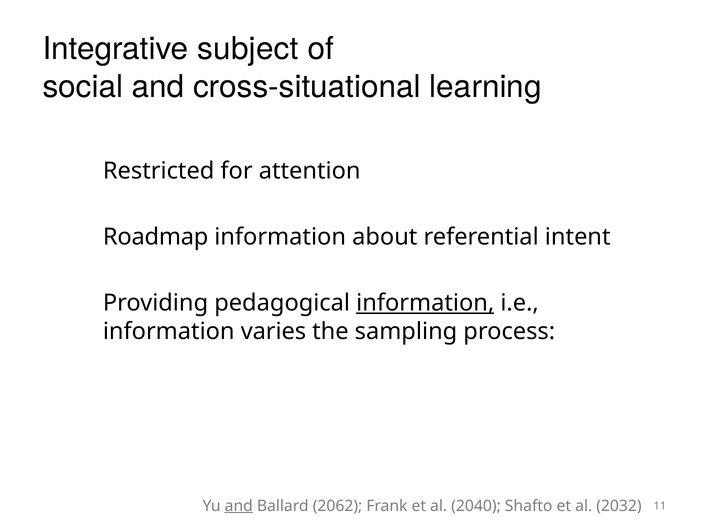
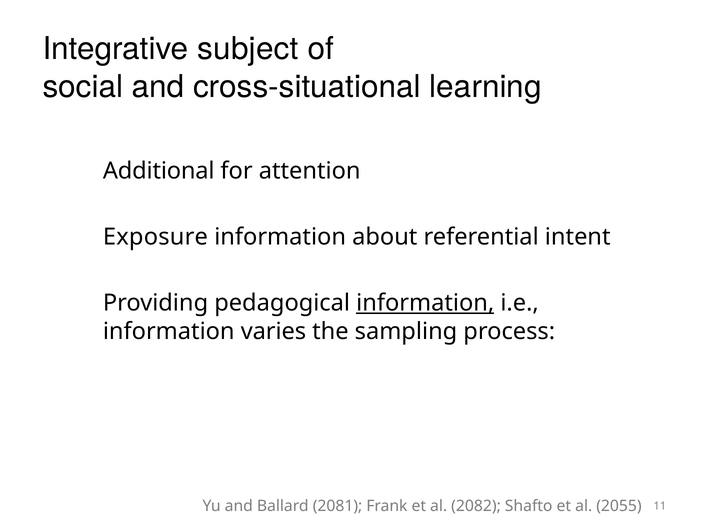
Restricted: Restricted -> Additional
Roadmap: Roadmap -> Exposure
and at (239, 507) underline: present -> none
2062: 2062 -> 2081
2040: 2040 -> 2082
2032: 2032 -> 2055
